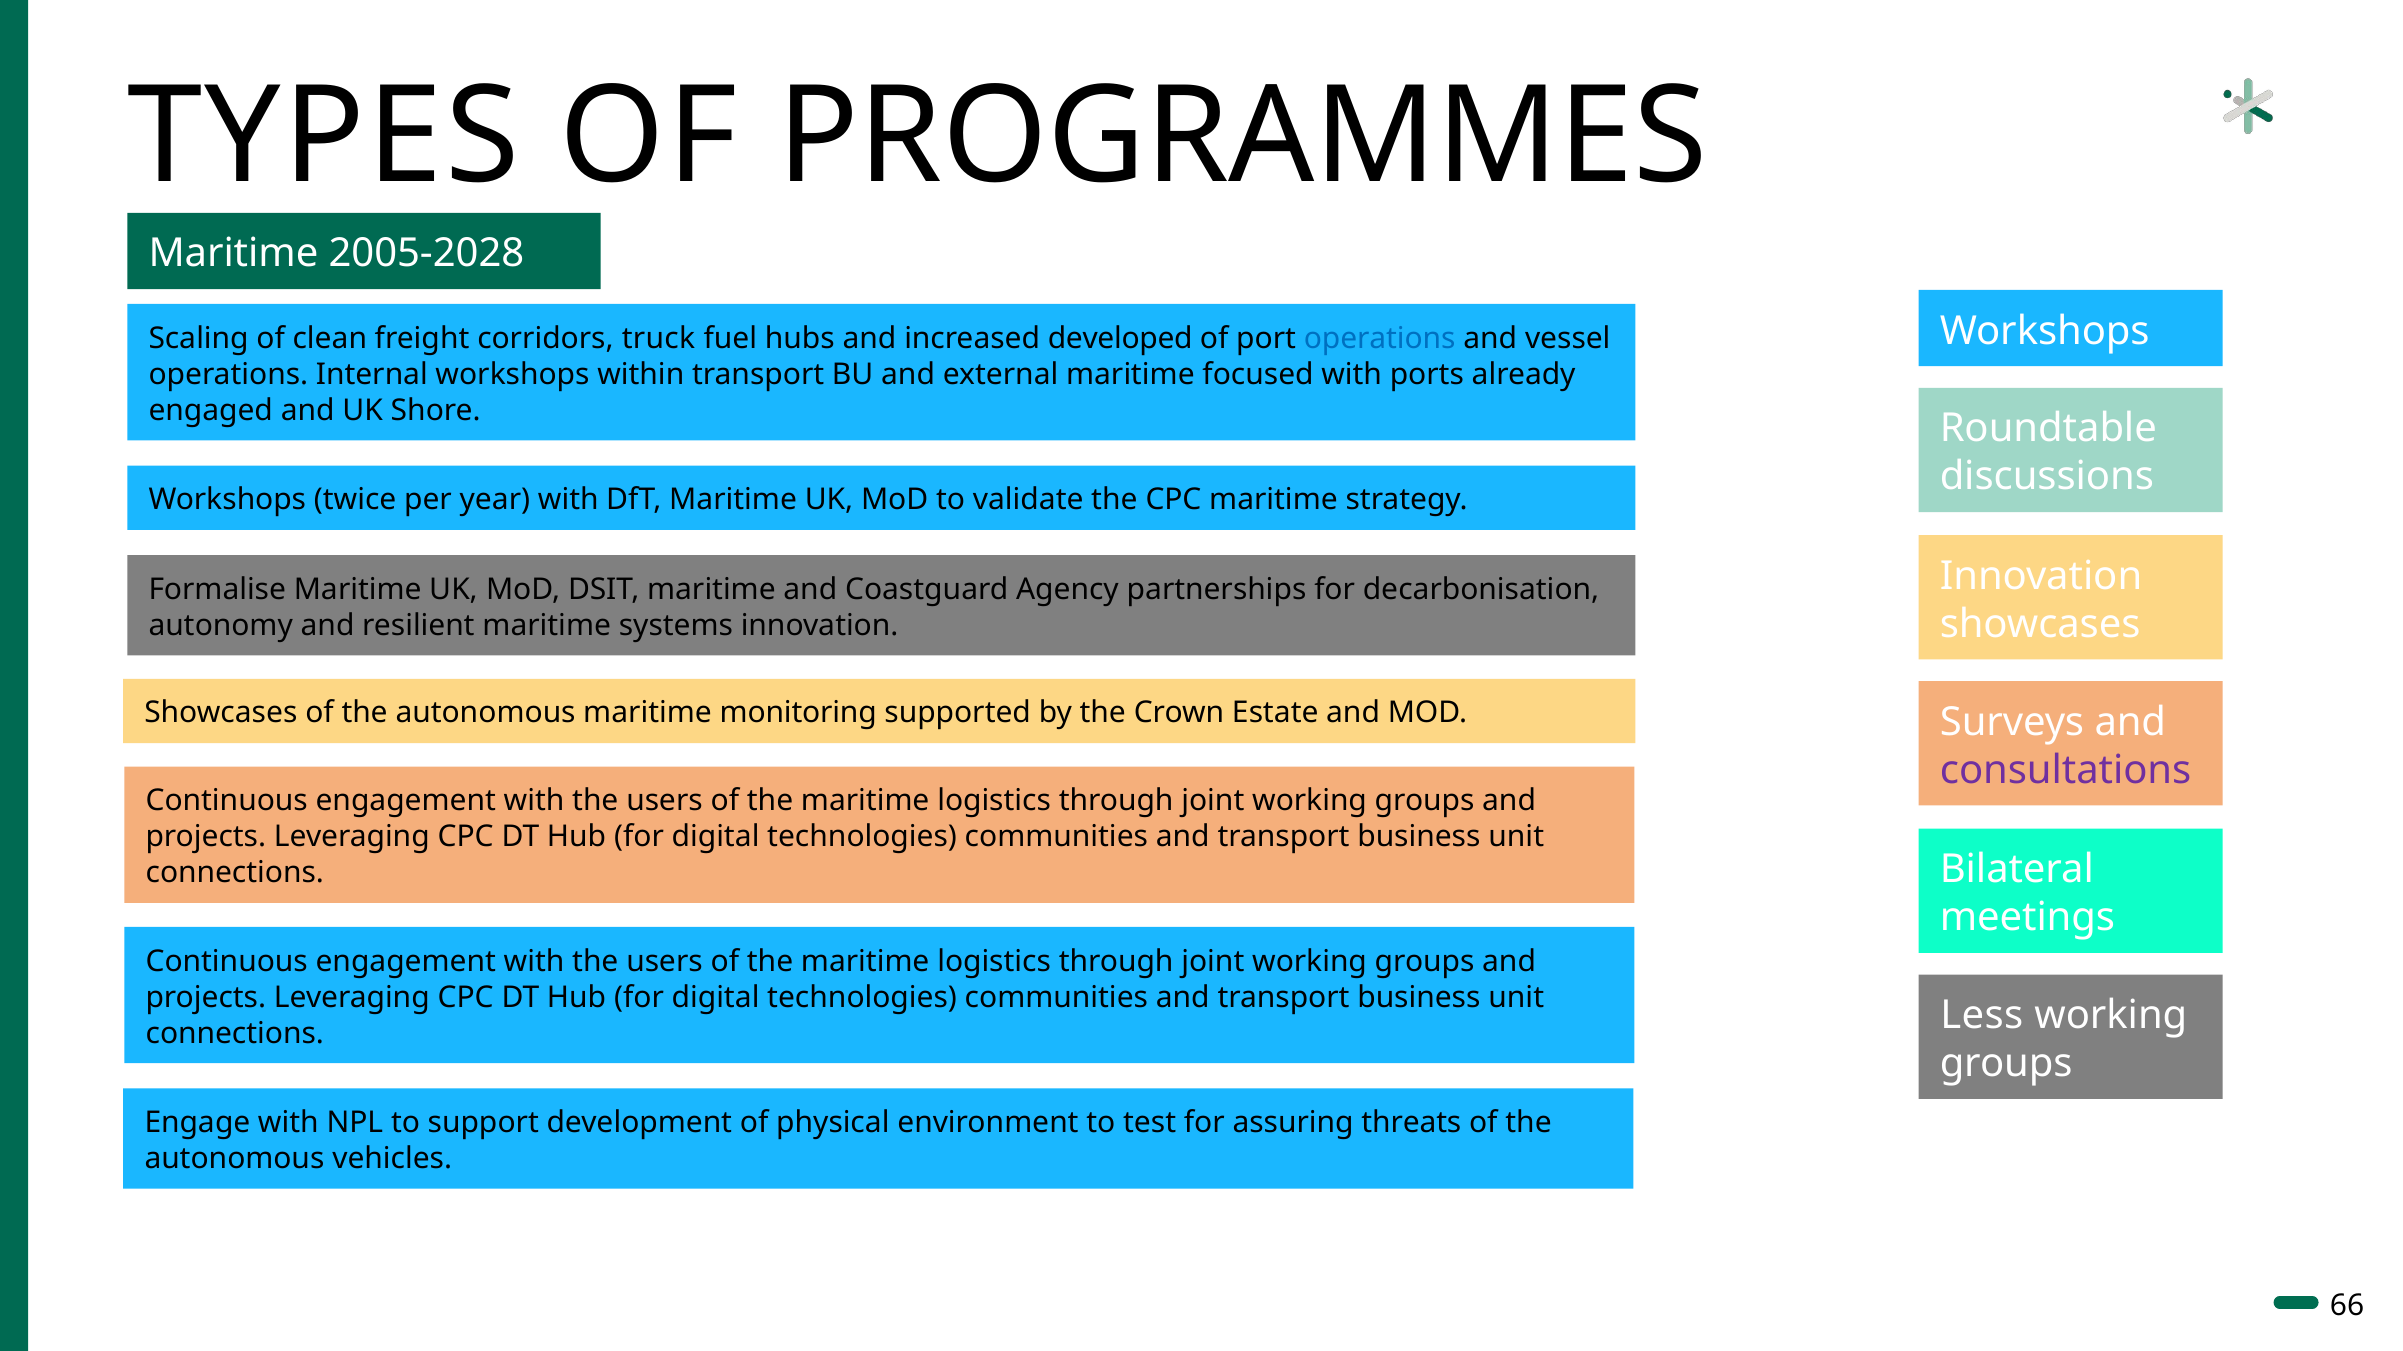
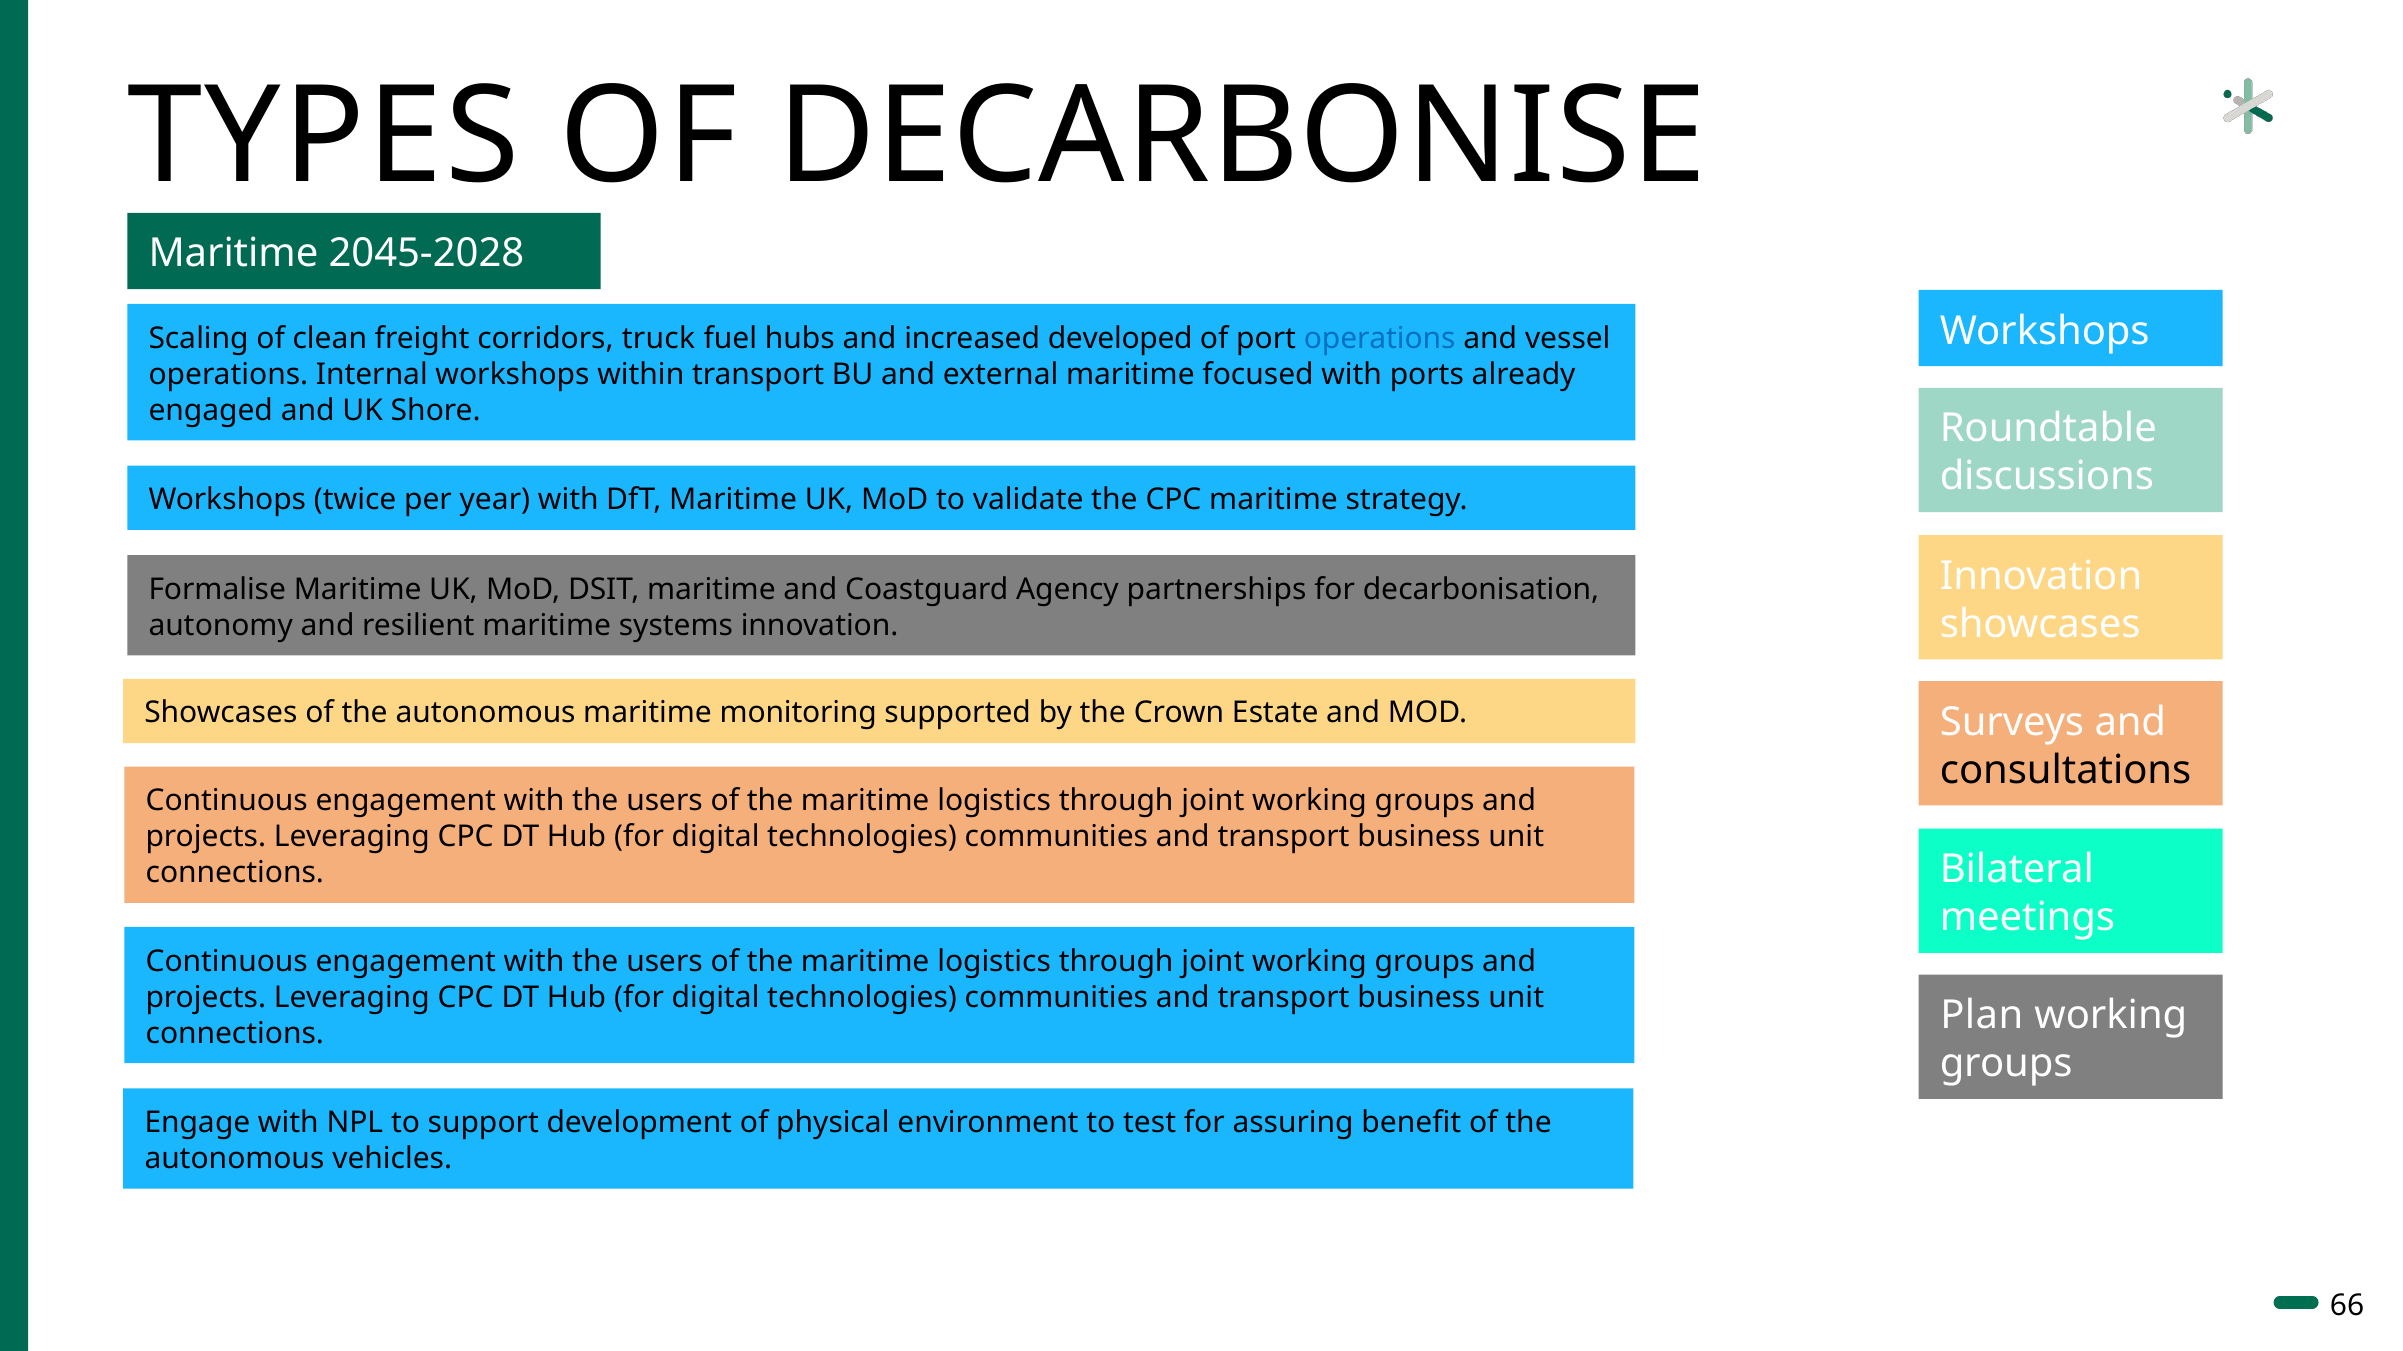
PROGRAMMES: PROGRAMMES -> DECARBONISE
2005-2028: 2005-2028 -> 2045-2028
consultations colour: purple -> black
Less: Less -> Plan
threats: threats -> benefit
